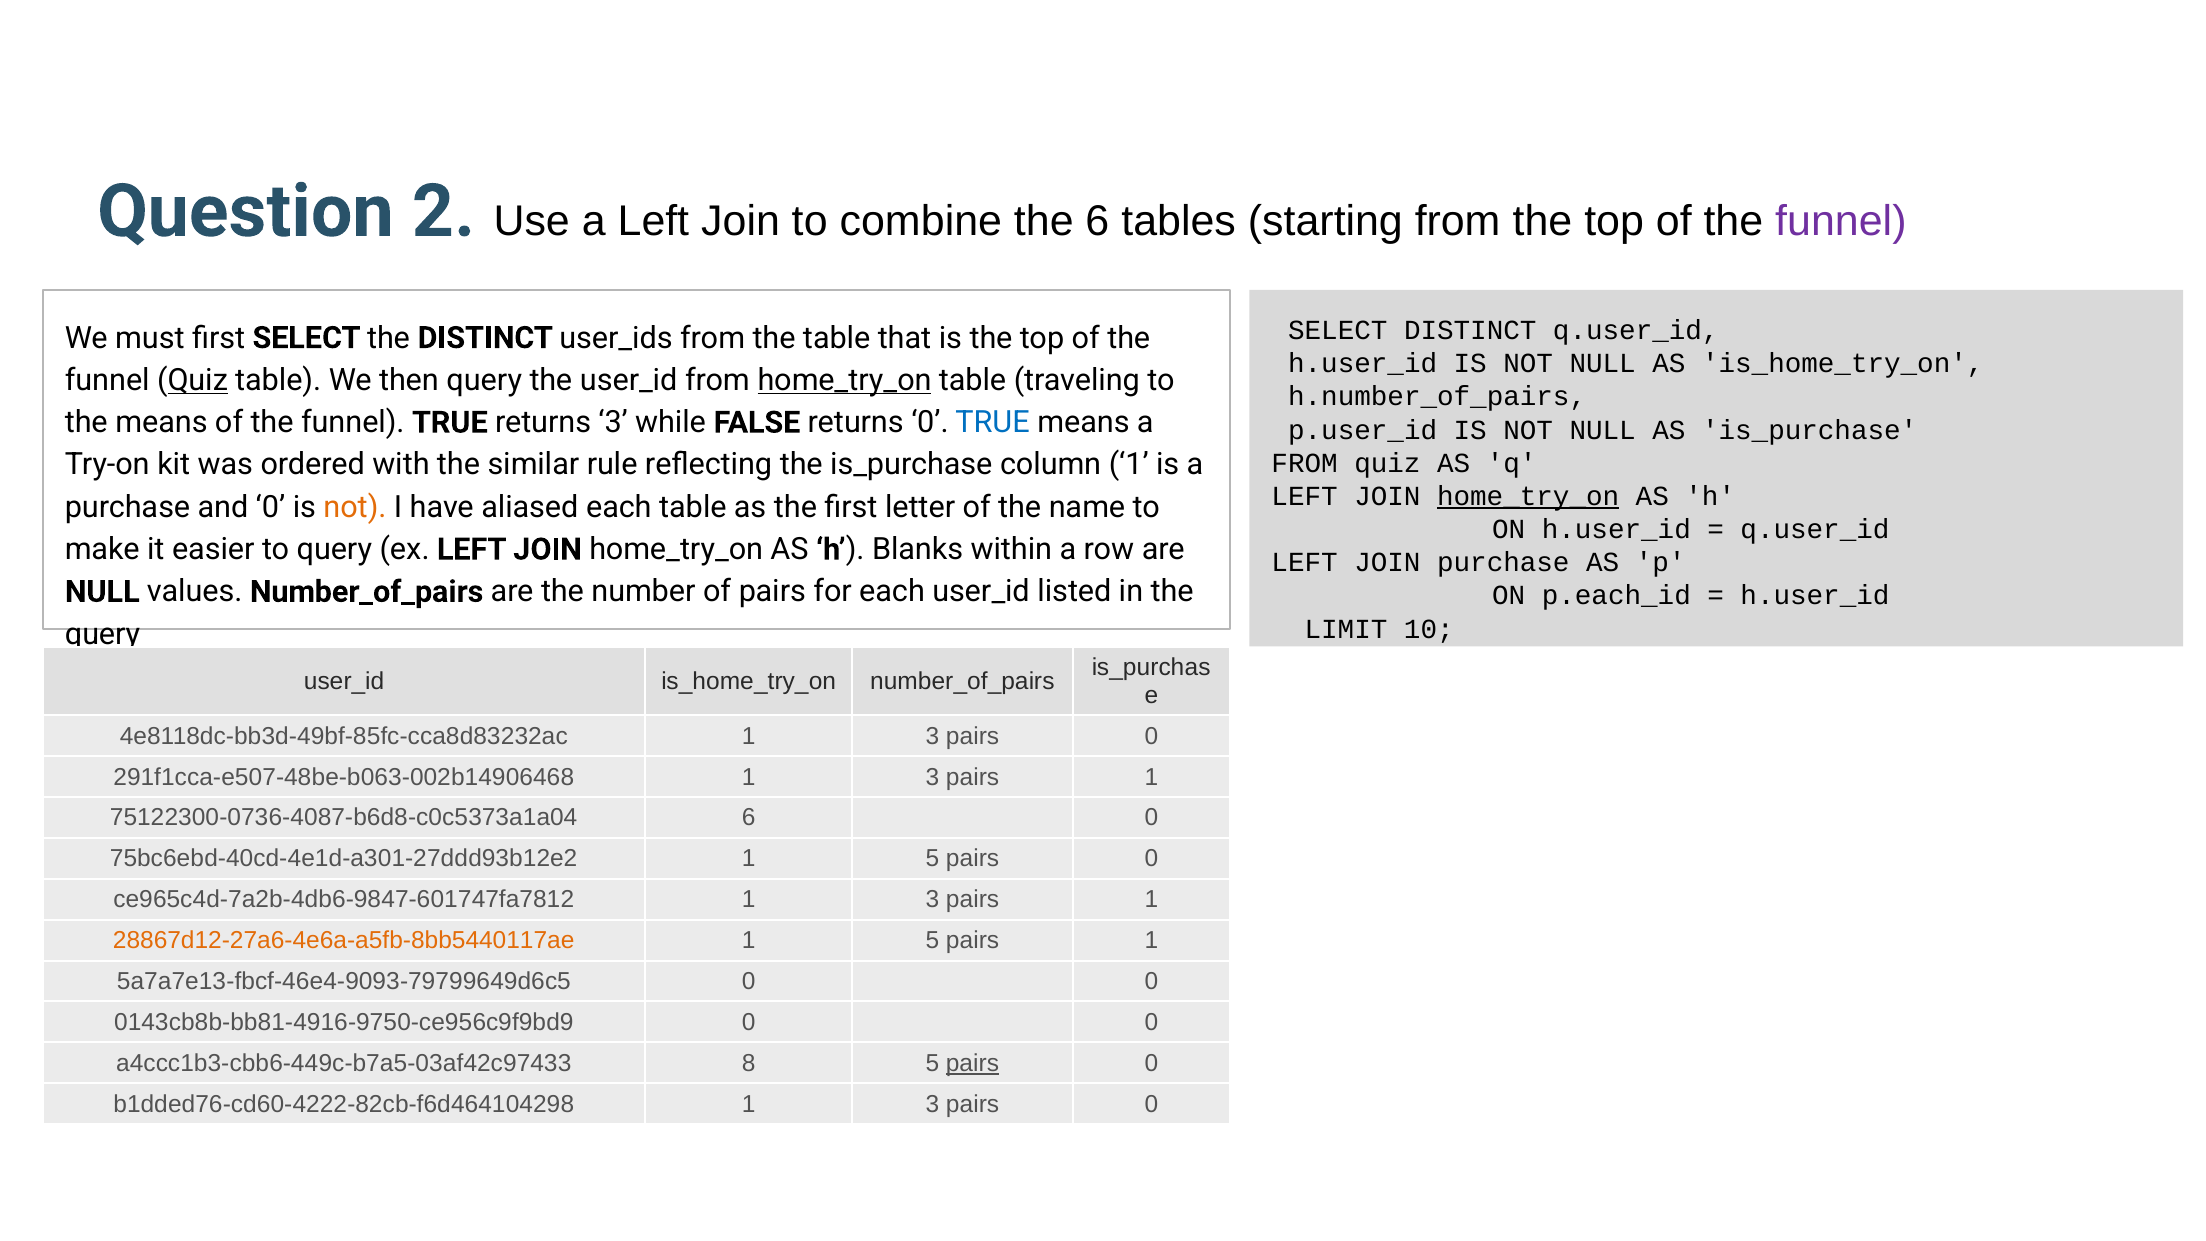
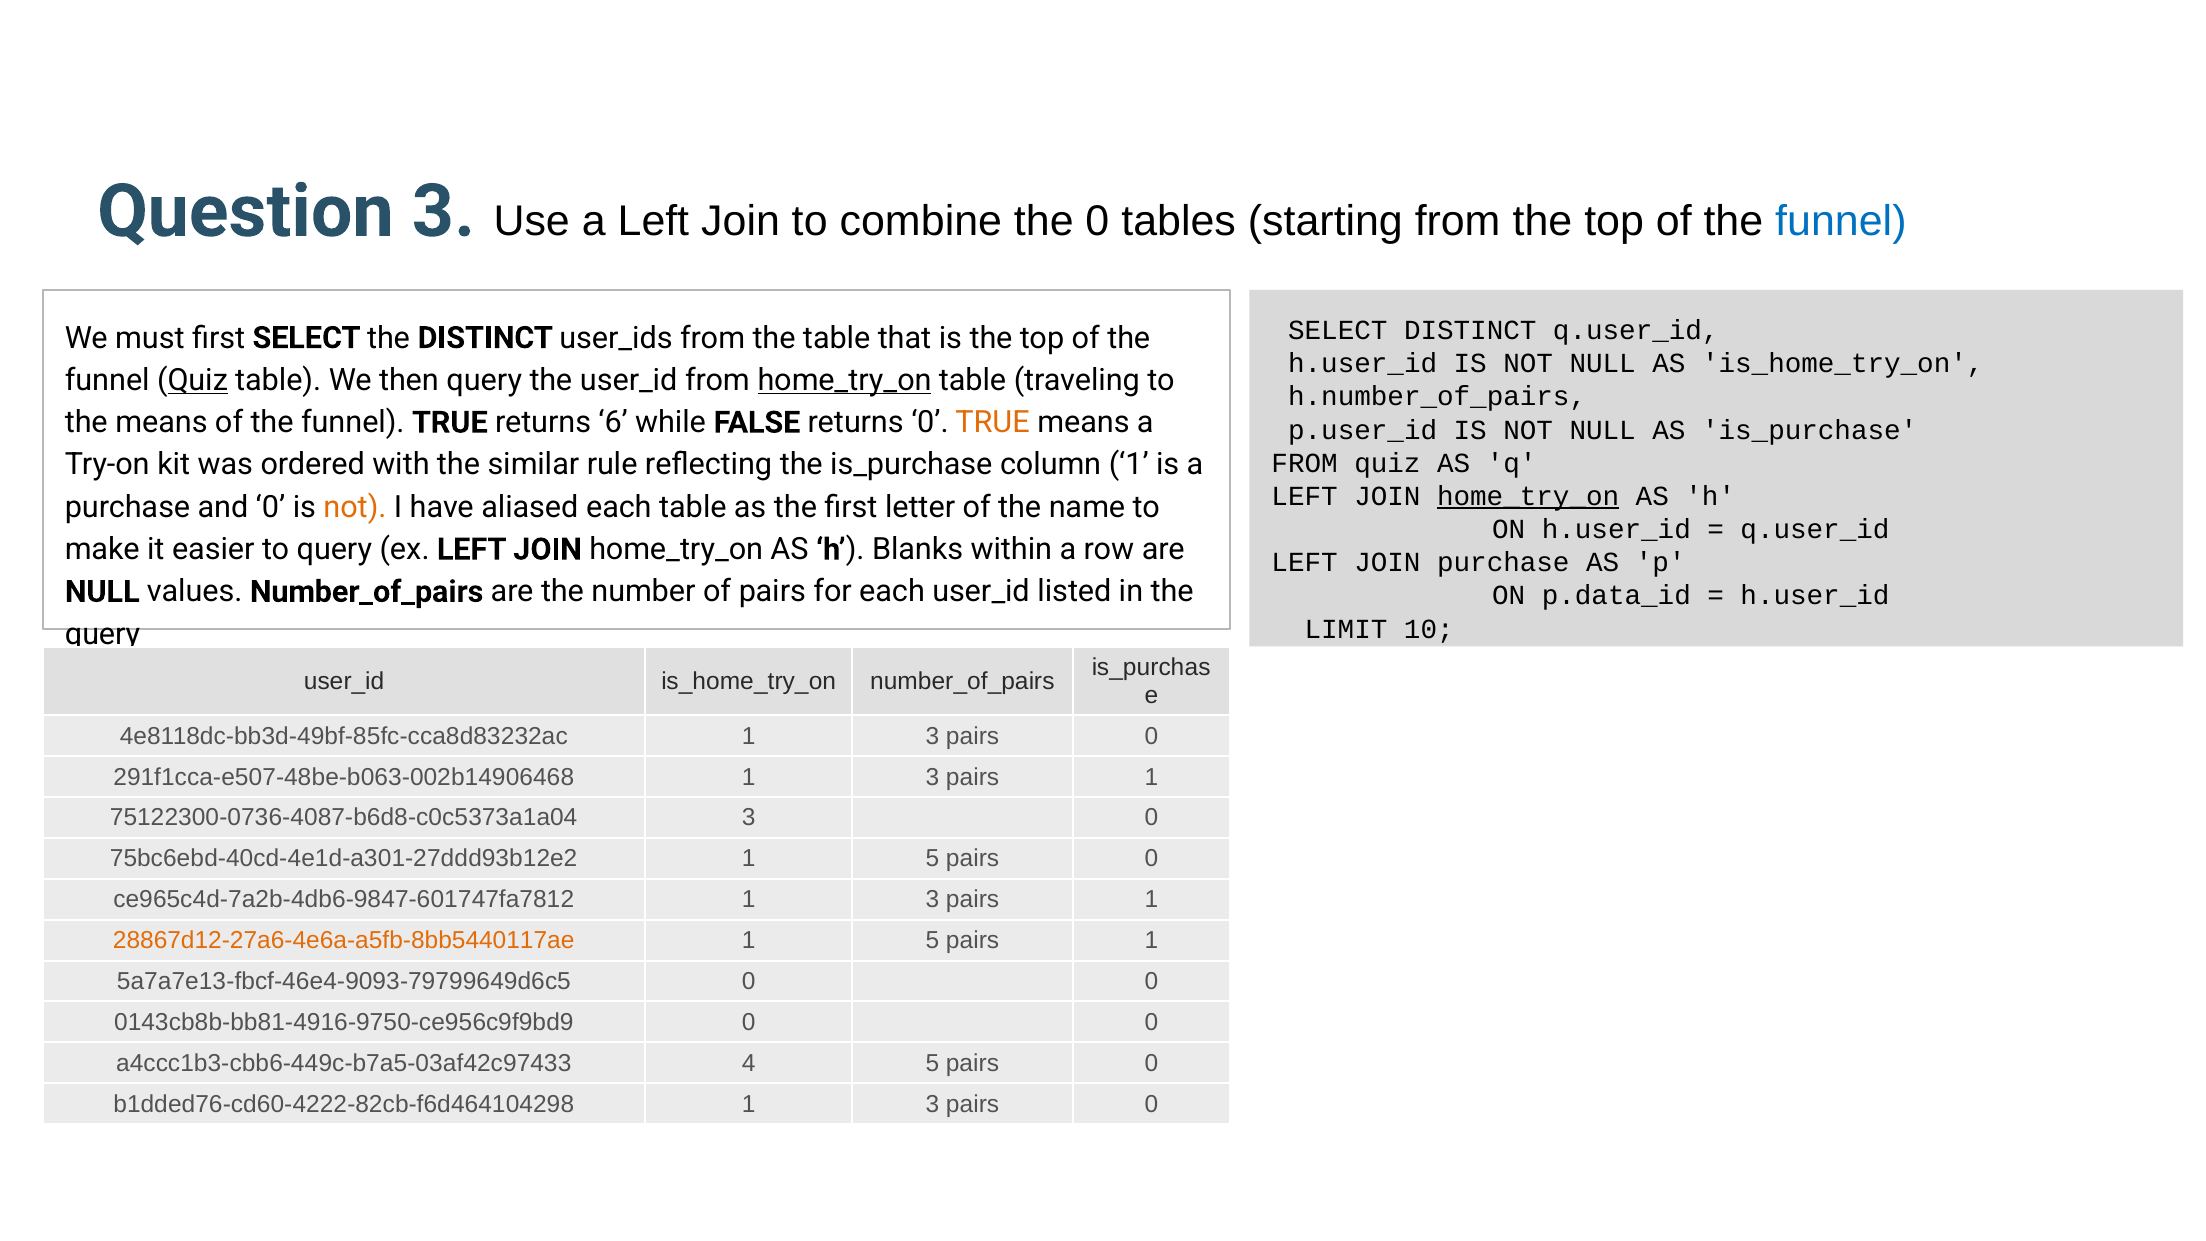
Question 2: 2 -> 3
the 6: 6 -> 0
funnel at (1841, 222) colour: purple -> blue
returns 3: 3 -> 6
TRUE at (993, 422) colour: blue -> orange
p.each_id: p.each_id -> p.data_id
75122300-0736-4087-b6d8-c0c5373a1a04 6: 6 -> 3
8: 8 -> 4
pairs at (972, 1063) underline: present -> none
